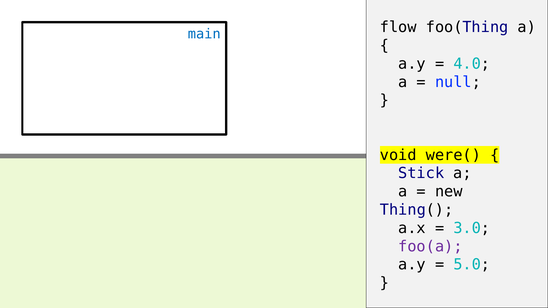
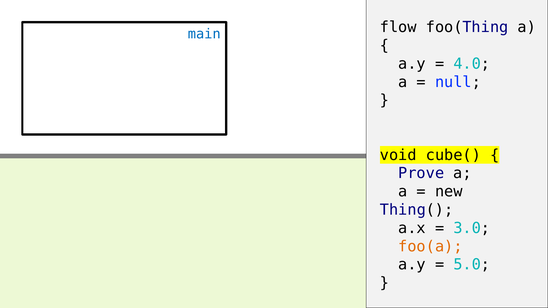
were(: were( -> cube(
Stick: Stick -> Prove
foo(a colour: purple -> orange
